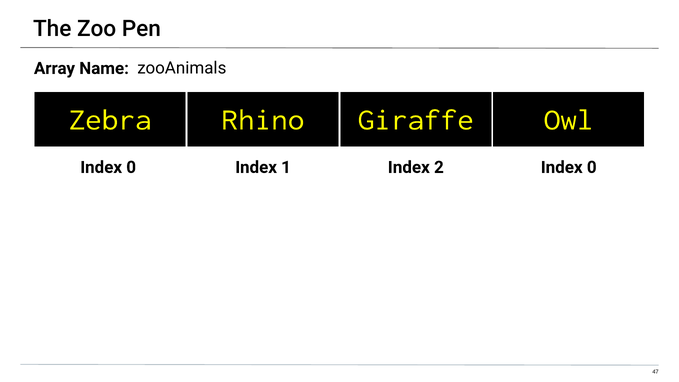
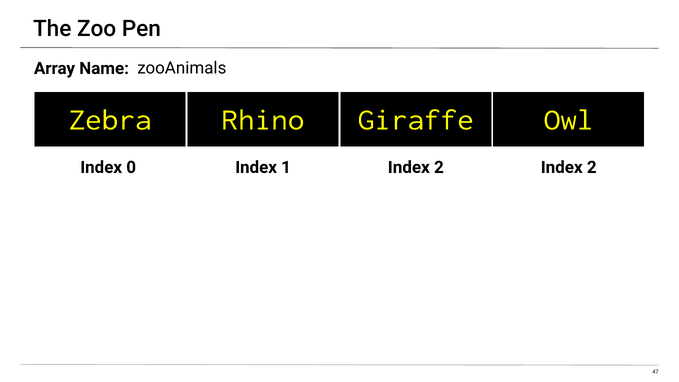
2 Index 0: 0 -> 2
